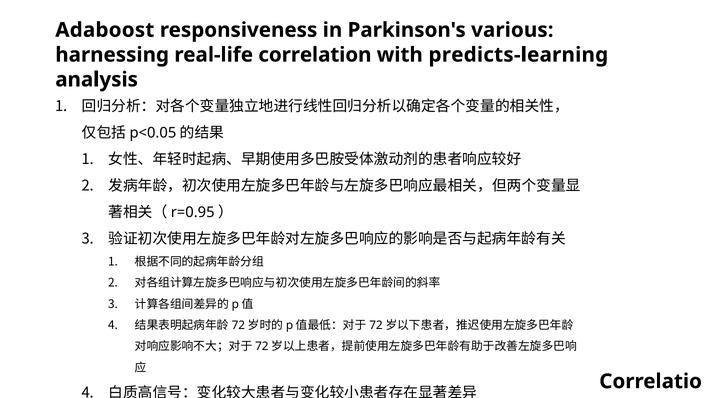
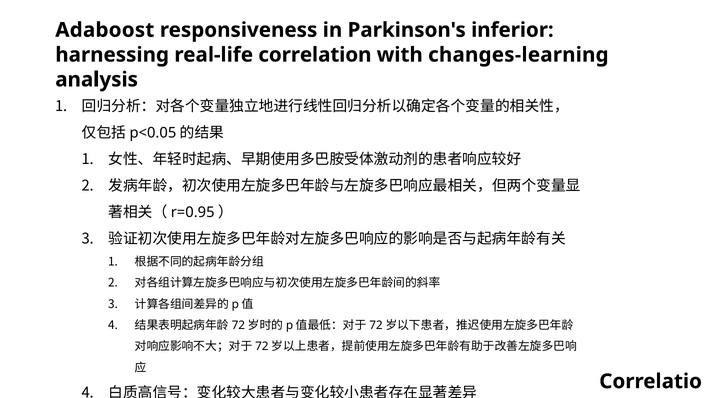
various: various -> inferior
predicts-learning: predicts-learning -> changes-learning
